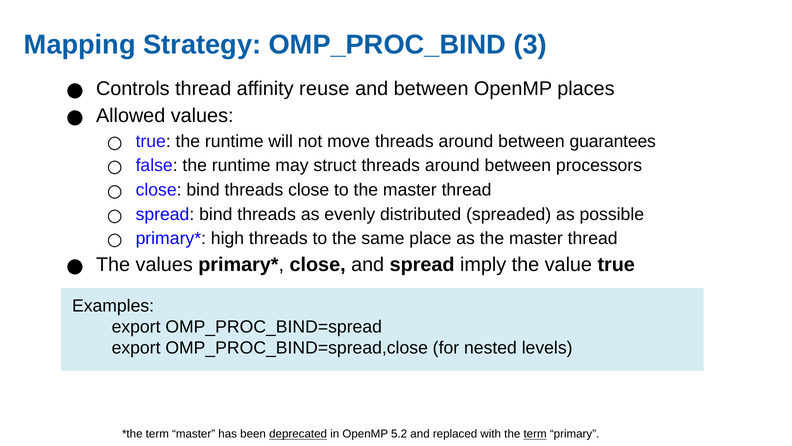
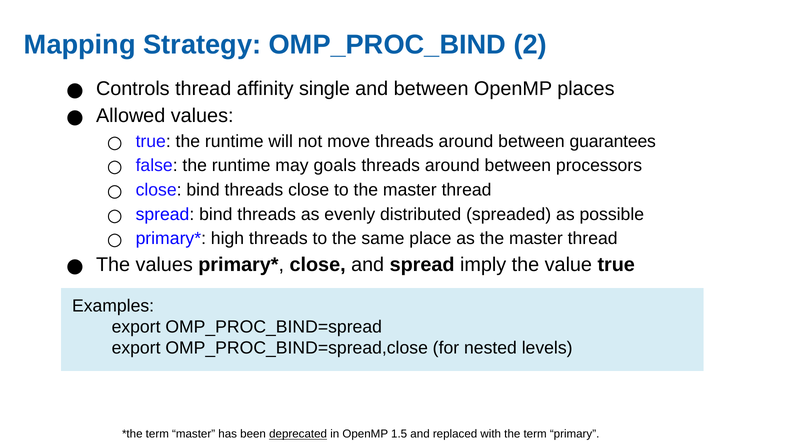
3: 3 -> 2
reuse: reuse -> single
struct: struct -> goals
5.2: 5.2 -> 1.5
term at (535, 434) underline: present -> none
